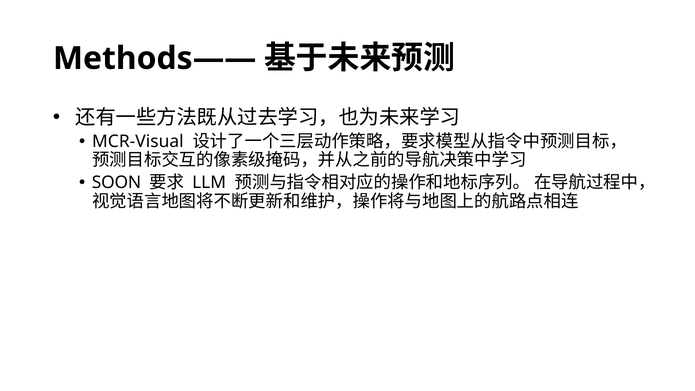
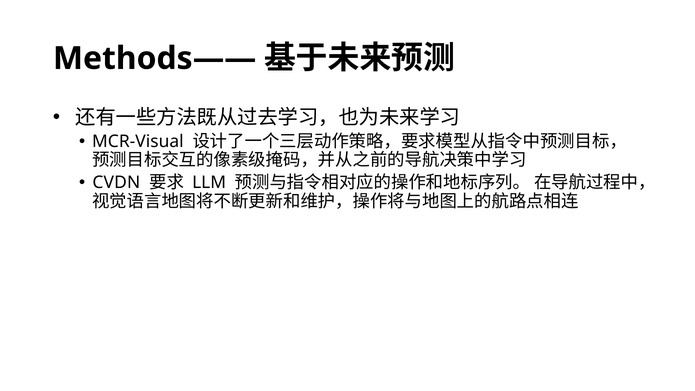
SOON: SOON -> CVDN
